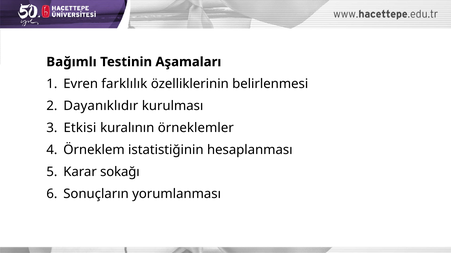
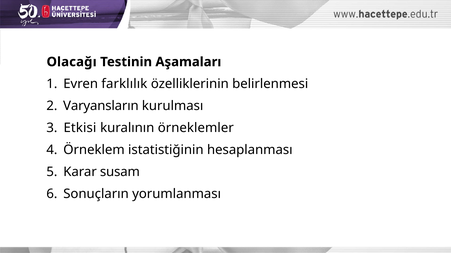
Bağımlı: Bağımlı -> Olacağı
Dayanıklıdır: Dayanıklıdır -> Varyansların
sokağı: sokağı -> susam
